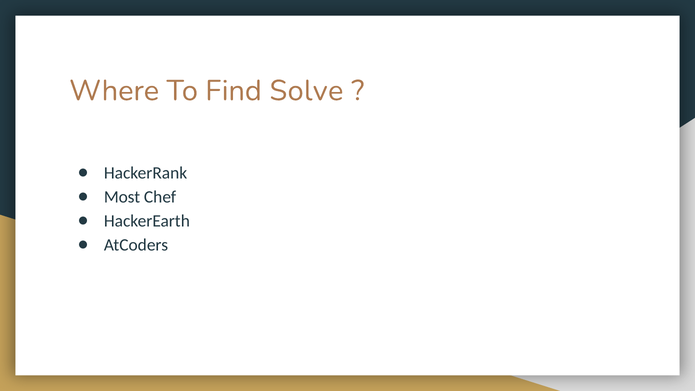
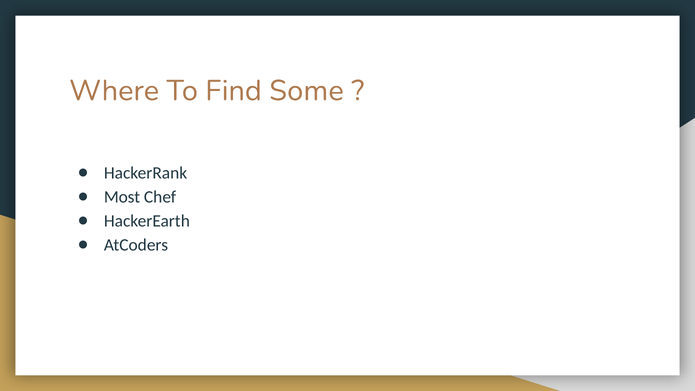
Solve: Solve -> Some
